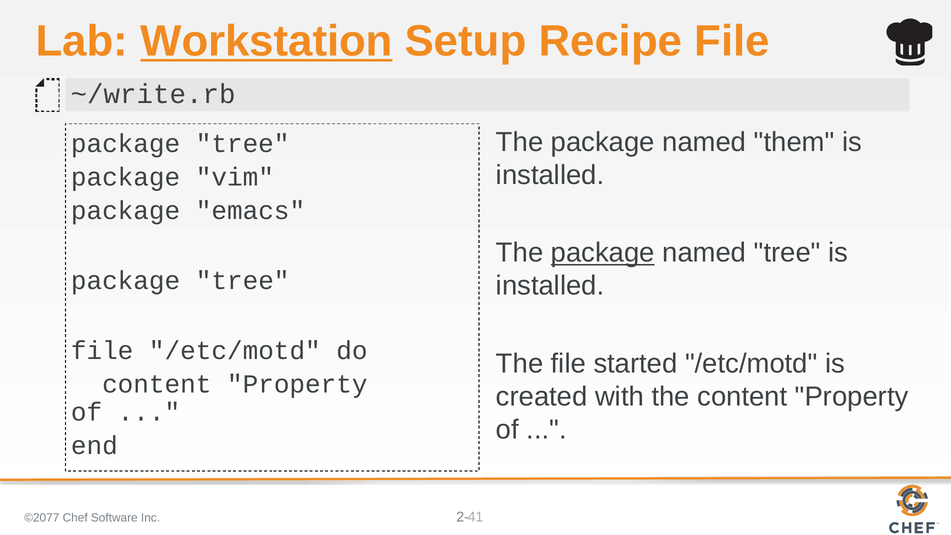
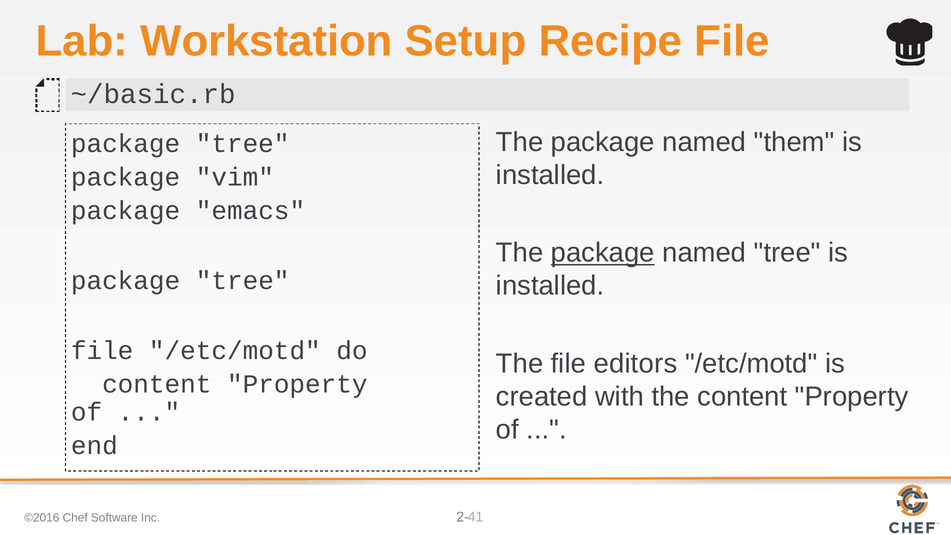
Workstation underline: present -> none
~/write.rb: ~/write.rb -> ~/basic.rb
started: started -> editors
©2077: ©2077 -> ©2016
